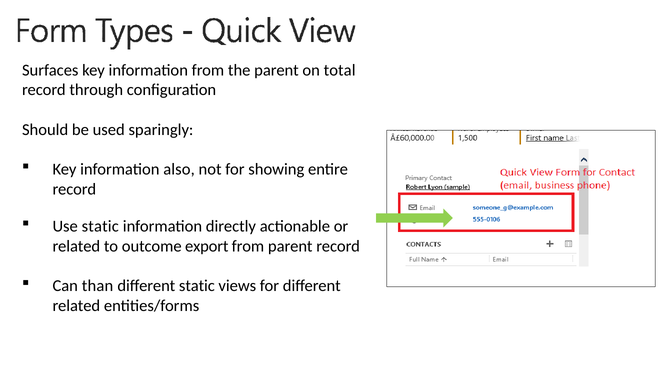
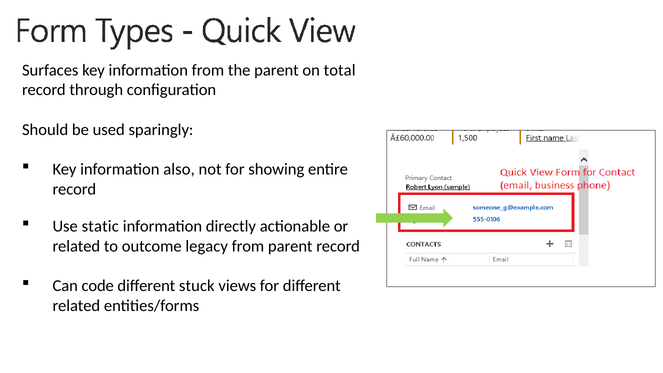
export: export -> legacy
than: than -> code
different static: static -> stuck
